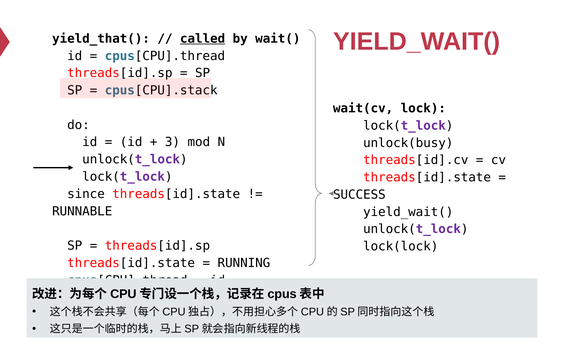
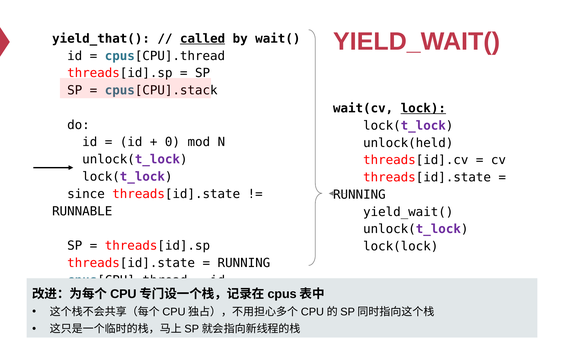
lock underline: none -> present
3: 3 -> 0
unlock(busy: unlock(busy -> unlock(held
SUCCESS at (359, 194): SUCCESS -> RUNNING
